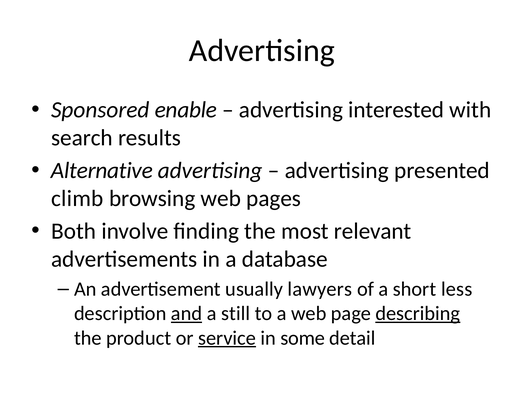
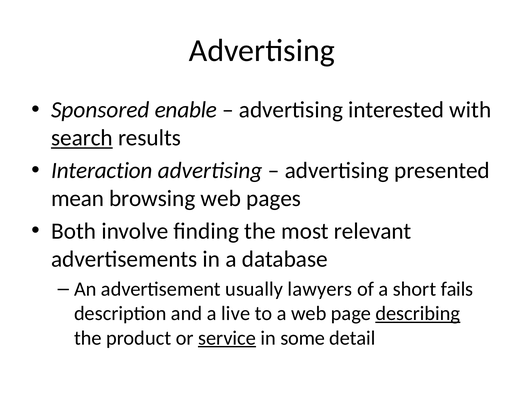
search underline: none -> present
Alternative: Alternative -> Interaction
climb: climb -> mean
less: less -> fails
and underline: present -> none
still: still -> live
